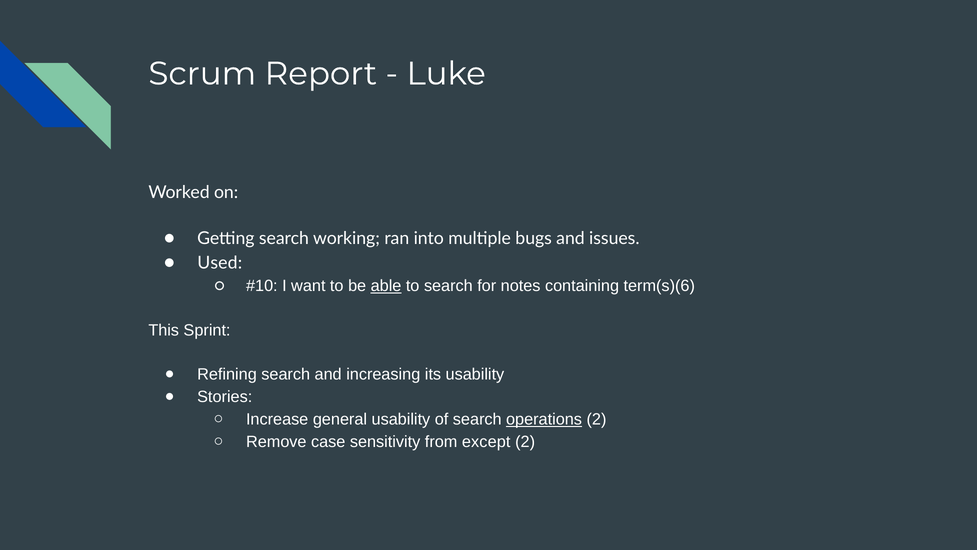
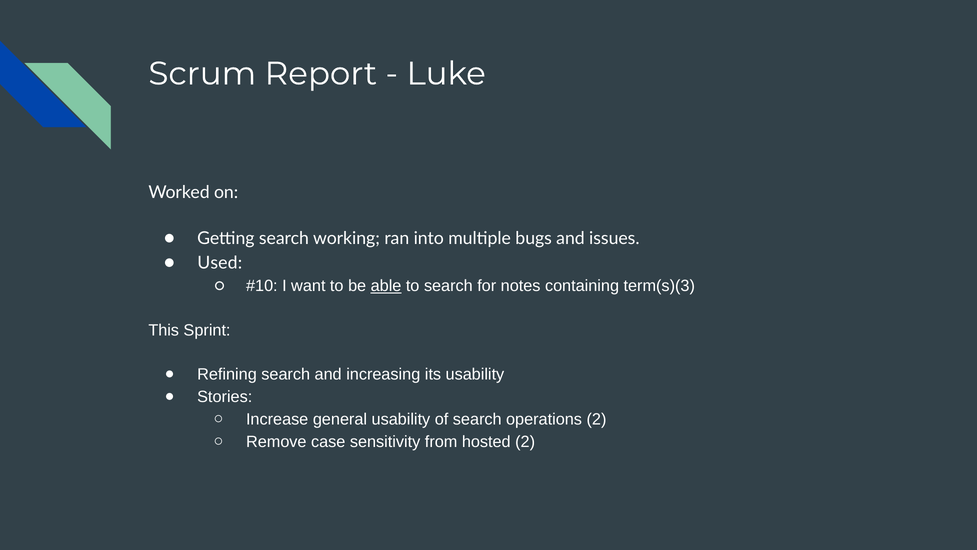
term(s)(6: term(s)(6 -> term(s)(3
operations underline: present -> none
except: except -> hosted
